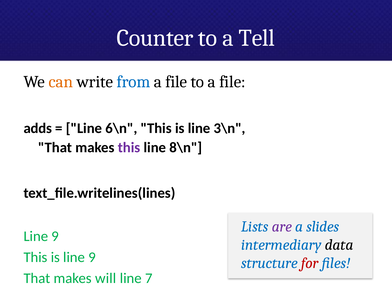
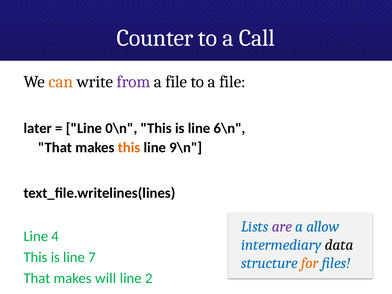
Tell: Tell -> Call
from colour: blue -> purple
adds: adds -> later
6\n: 6\n -> 0\n
3\n: 3\n -> 6\n
this at (129, 148) colour: purple -> orange
8\n: 8\n -> 9\n
slides: slides -> allow
9 at (55, 236): 9 -> 4
is line 9: 9 -> 7
for colour: red -> orange
7: 7 -> 2
